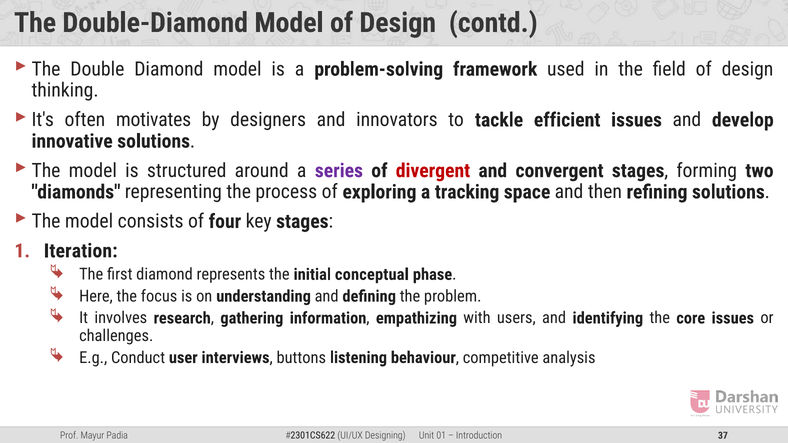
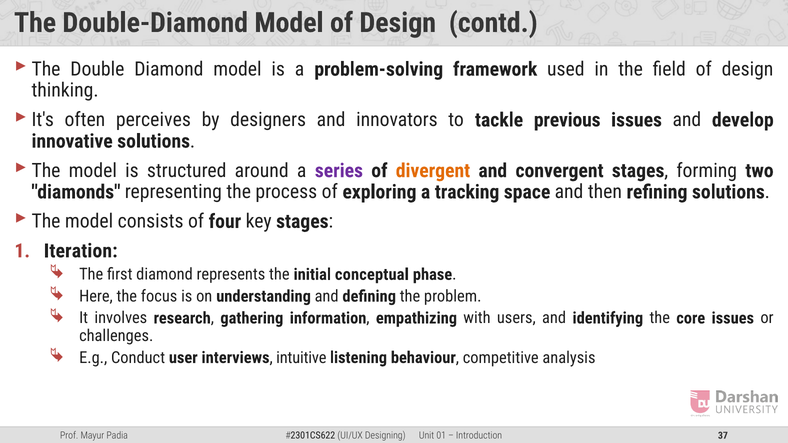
motivates: motivates -> perceives
efficient: efficient -> previous
divergent colour: red -> orange
buttons: buttons -> intuitive
